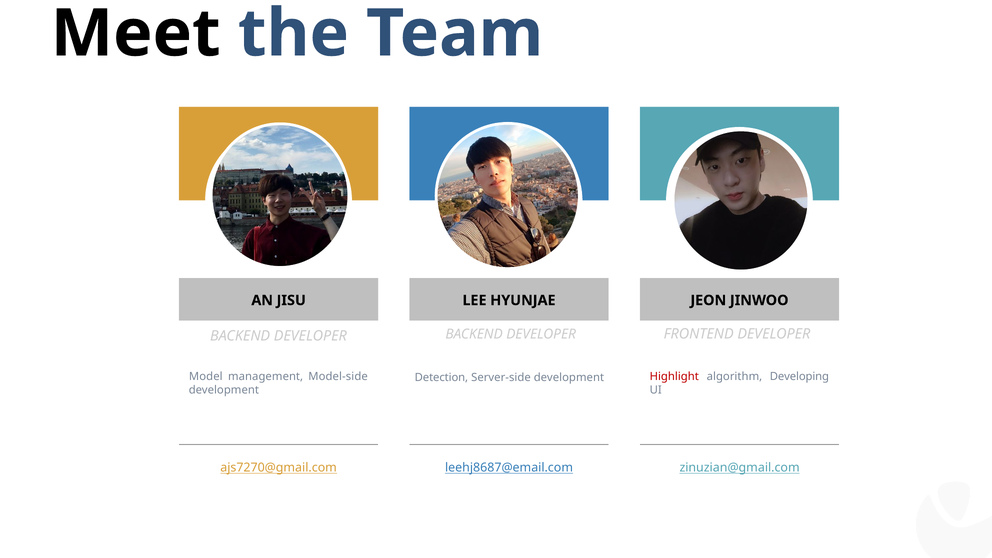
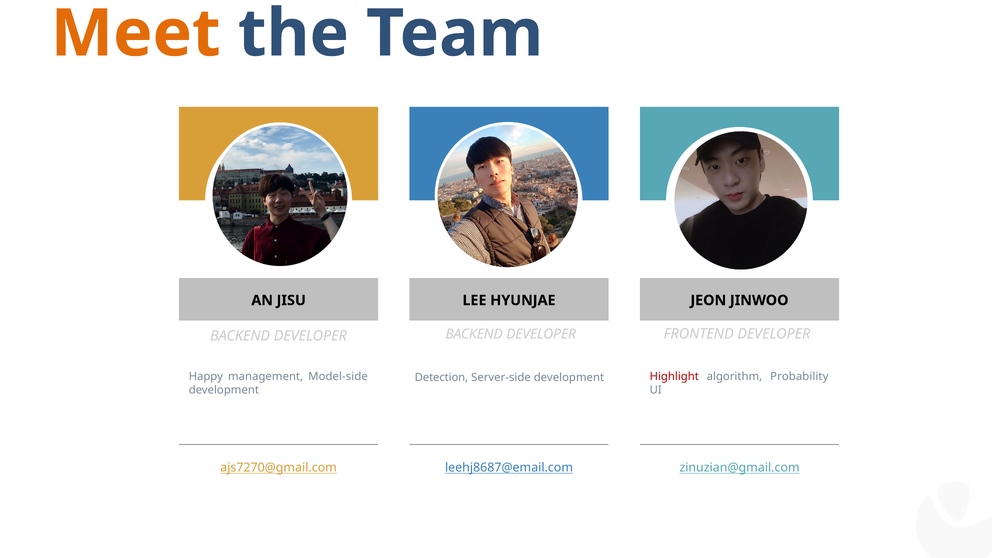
Meet colour: black -> orange
Model: Model -> Happy
Developing: Developing -> Probability
